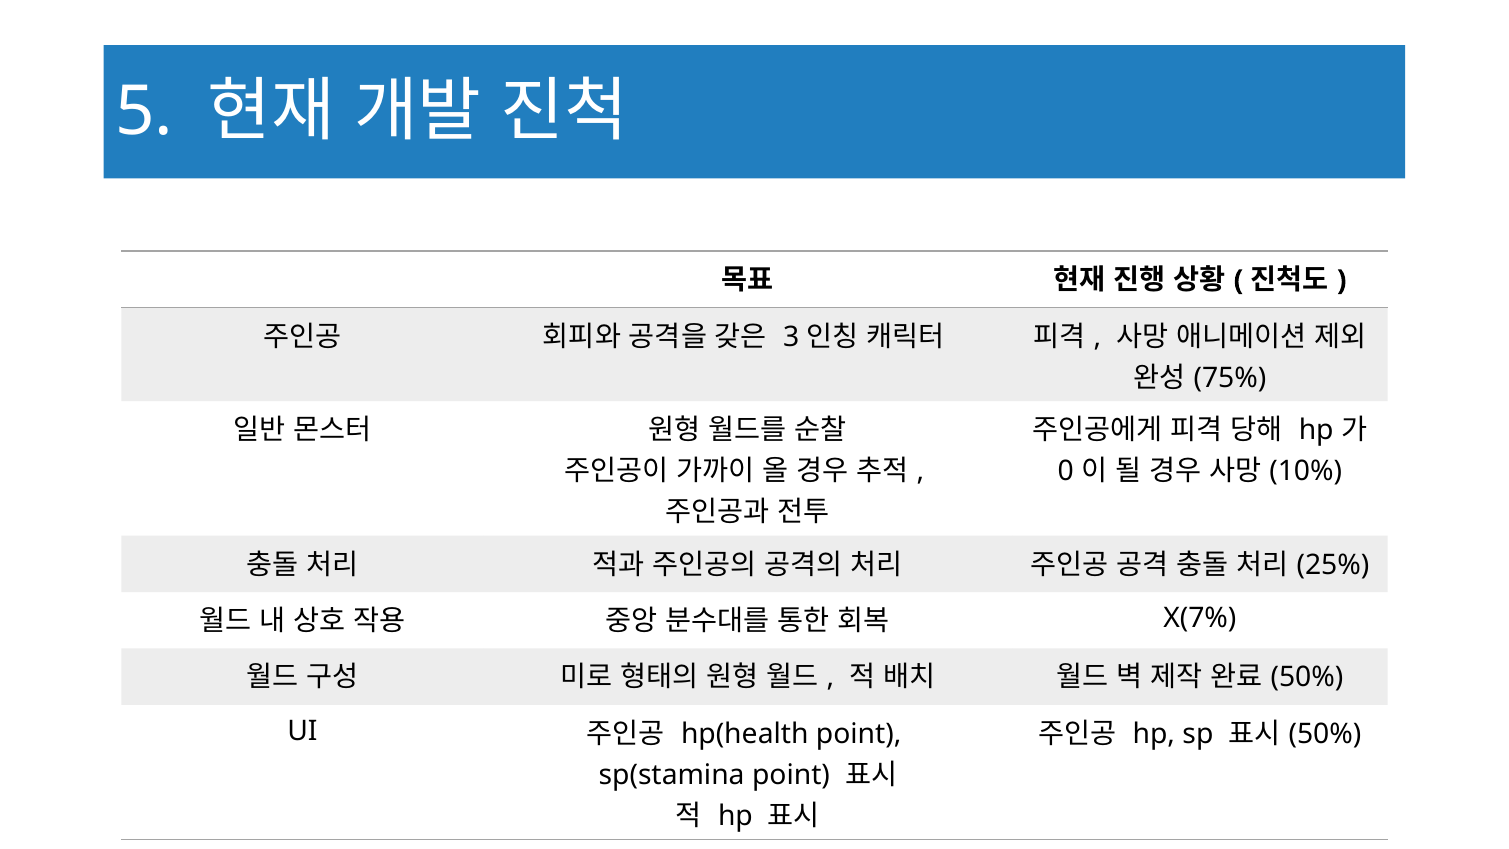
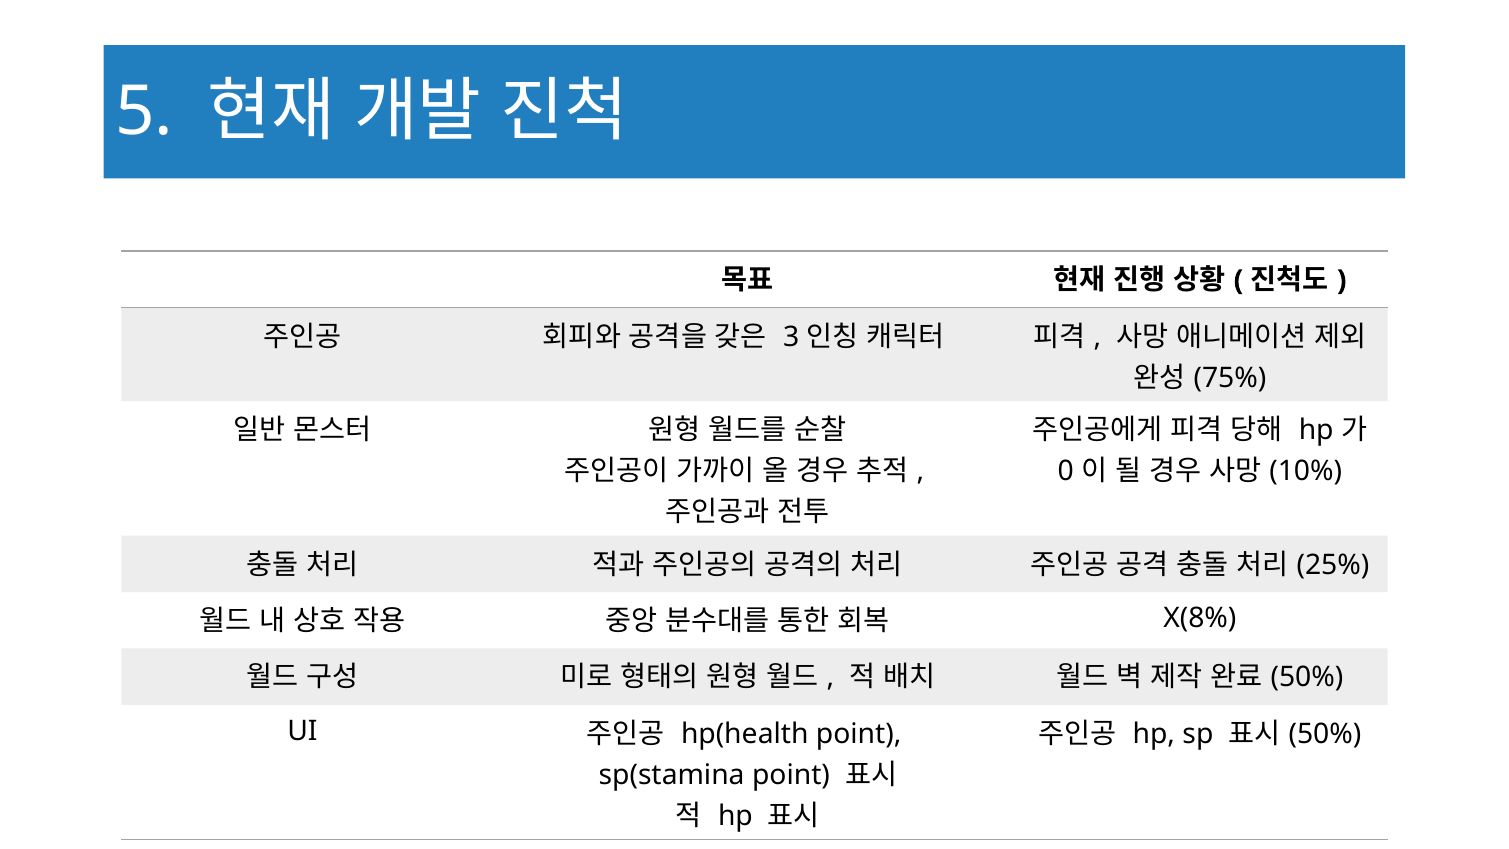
X(7%: X(7% -> X(8%
